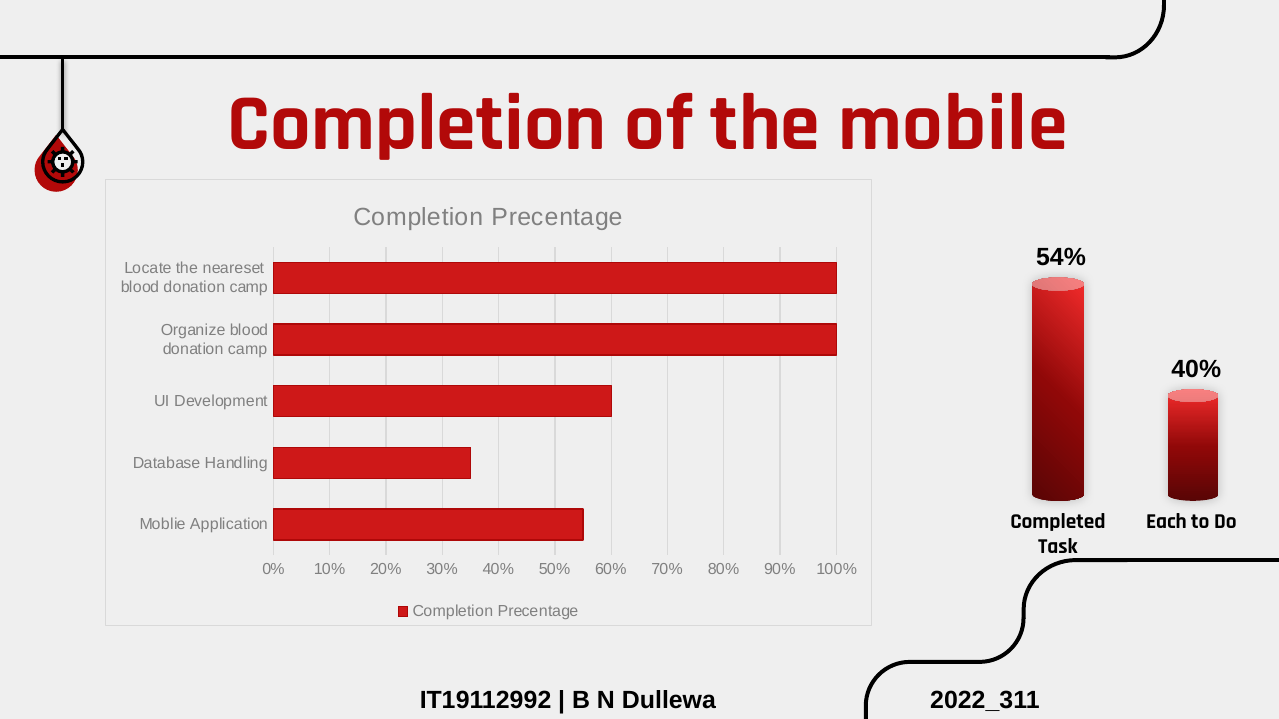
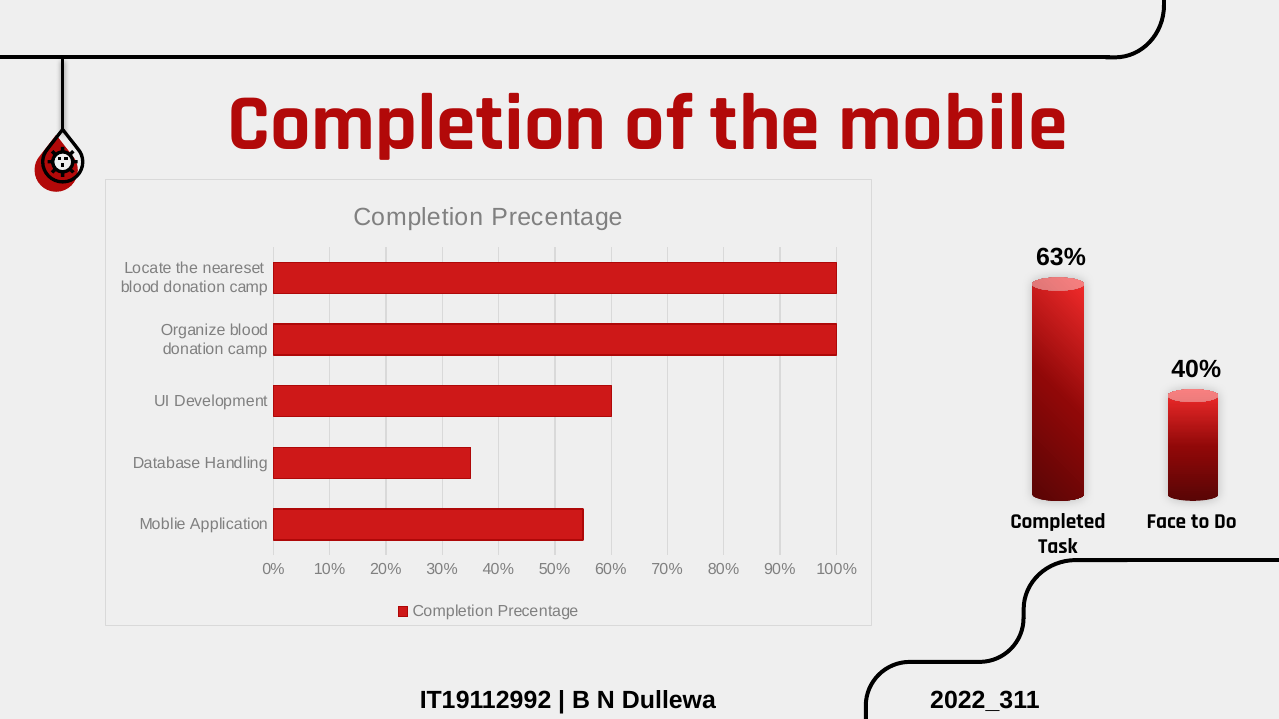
54%: 54% -> 63%
Each: Each -> Face
